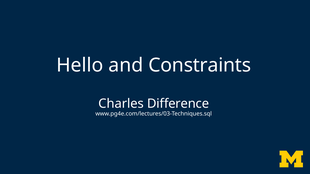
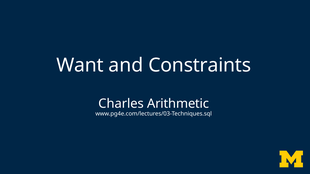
Hello: Hello -> Want
Difference: Difference -> Arithmetic
